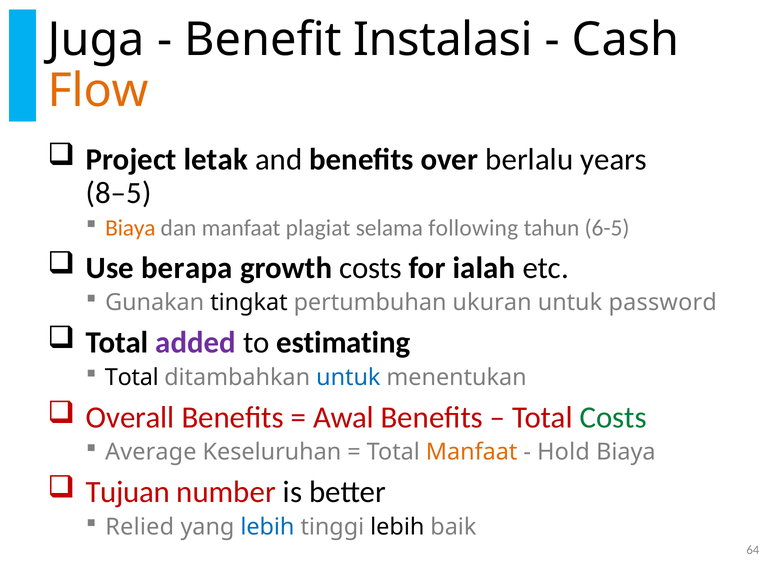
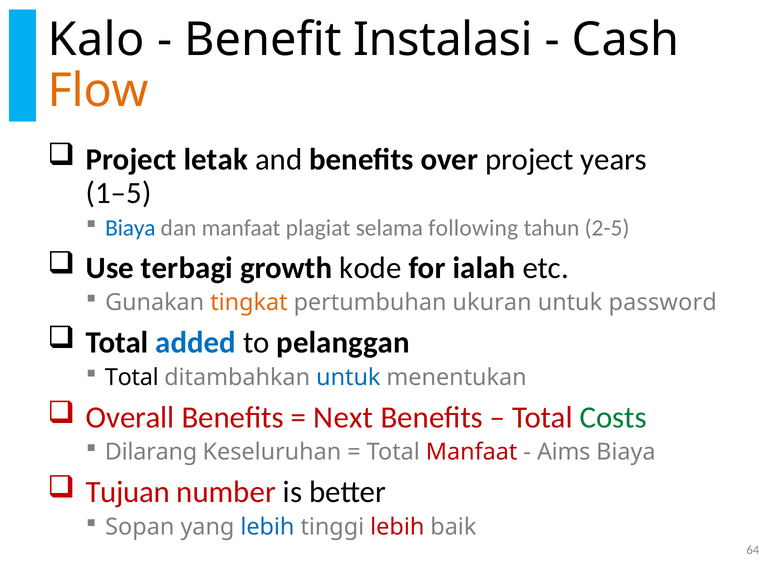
Juga: Juga -> Kalo
over berlalu: berlalu -> project
8–5: 8–5 -> 1–5
Biaya at (130, 228) colour: orange -> blue
6-5: 6-5 -> 2-5
berapa: berapa -> terbagi
growth costs: costs -> kode
tingkat colour: black -> orange
added colour: purple -> blue
estimating: estimating -> pelanggan
Awal: Awal -> Next
Average: Average -> Dilarang
Manfaat at (472, 451) colour: orange -> red
Hold: Hold -> Aims
Relied: Relied -> Sopan
lebih at (397, 526) colour: black -> red
